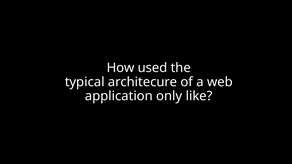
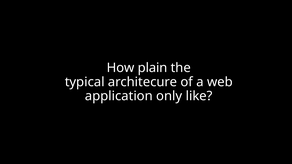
used: used -> plain
